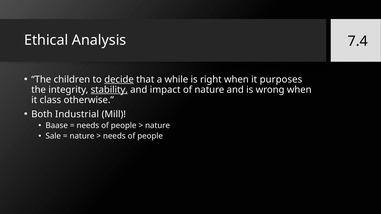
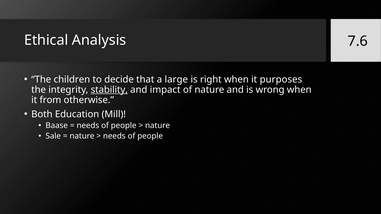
7.4: 7.4 -> 7.6
decide underline: present -> none
while: while -> large
class: class -> from
Industrial: Industrial -> Education
